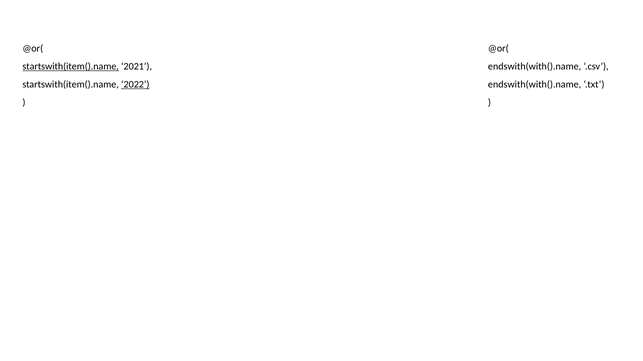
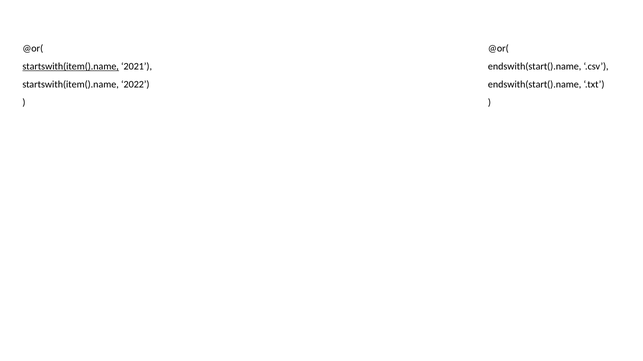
endswith(with().name at (535, 67): endswith(with().name -> endswith(start().name
2022 underline: present -> none
endswith(with().name at (535, 85): endswith(with().name -> endswith(start().name
